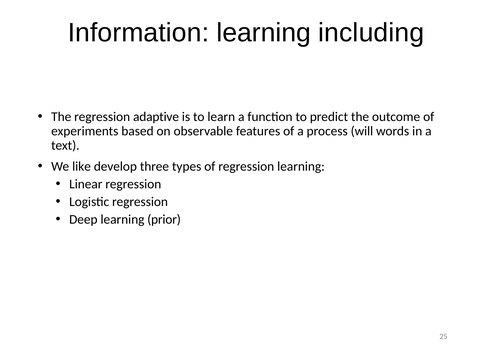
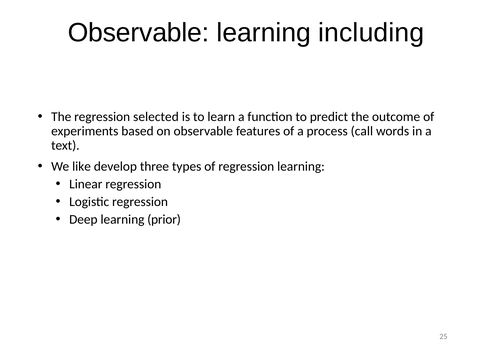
Information at (138, 33): Information -> Observable
adaptive: adaptive -> selected
will: will -> call
